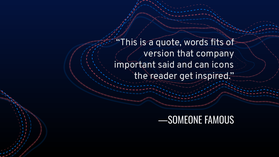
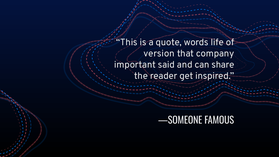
fits: fits -> life
icons: icons -> share
